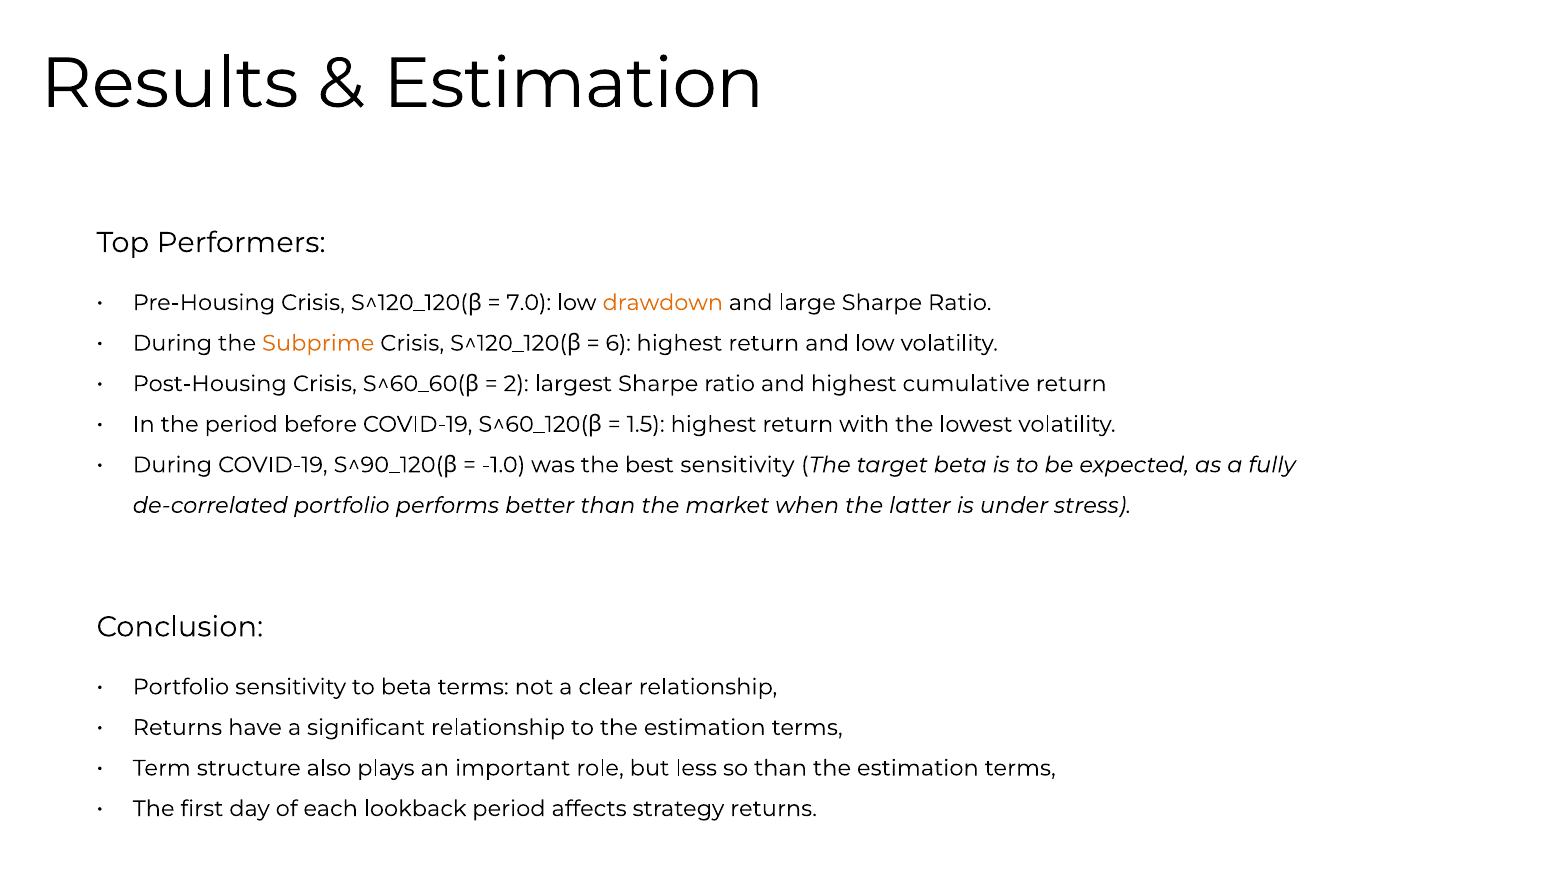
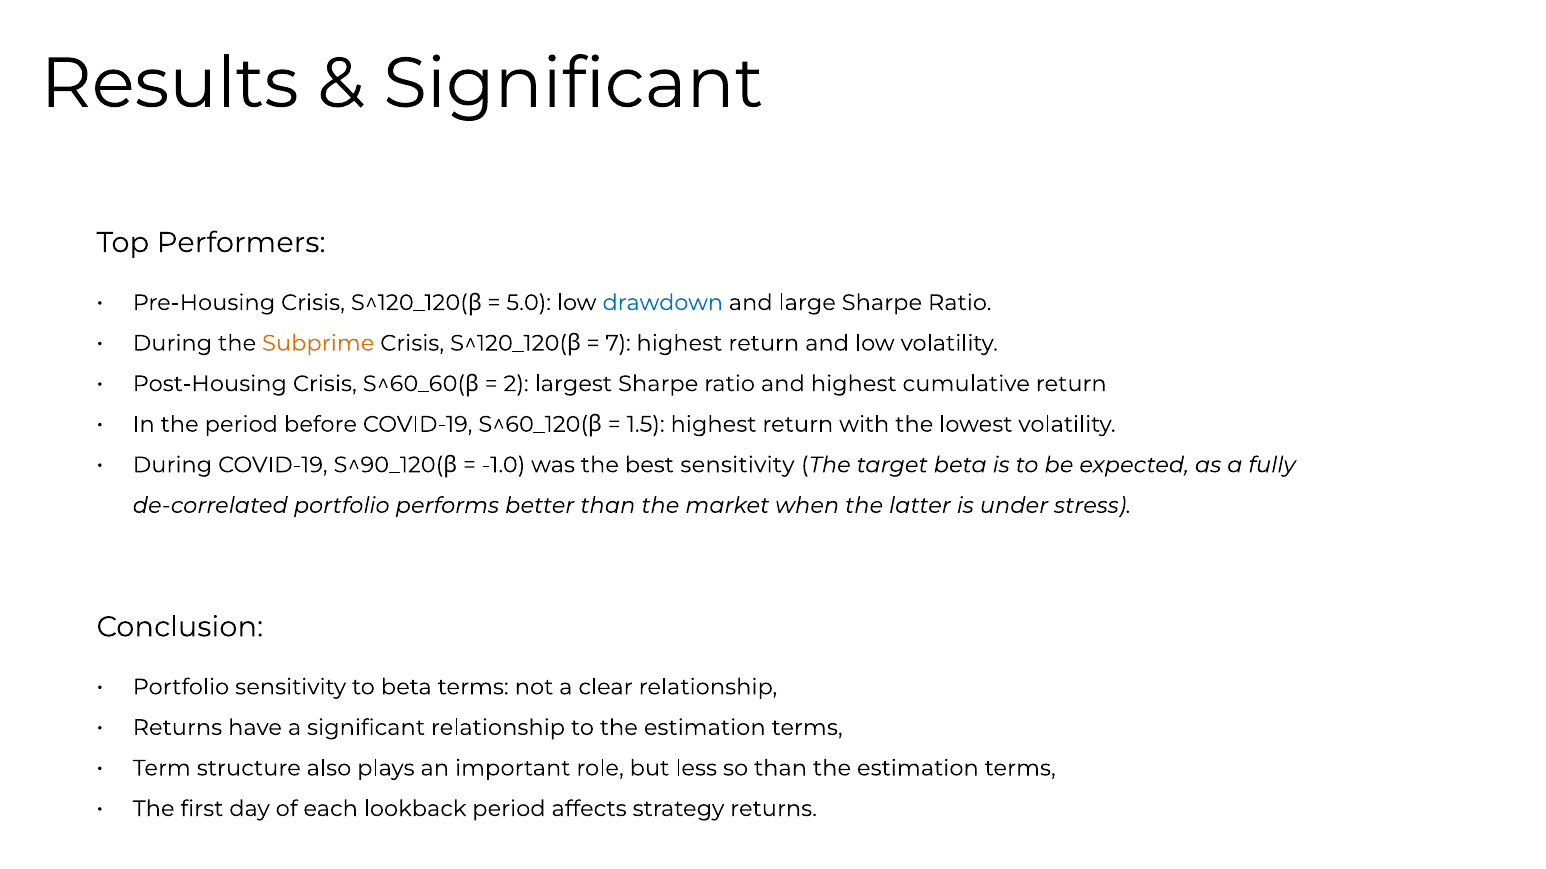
Estimation at (574, 84): Estimation -> Significant
7.0: 7.0 -> 5.0
drawdown colour: orange -> blue
6: 6 -> 7
